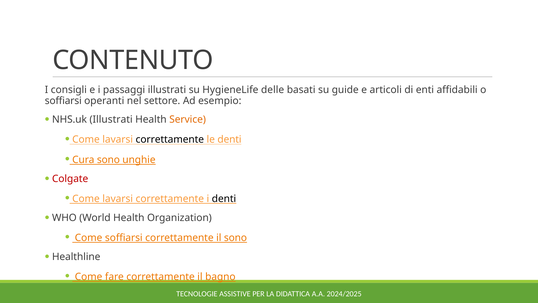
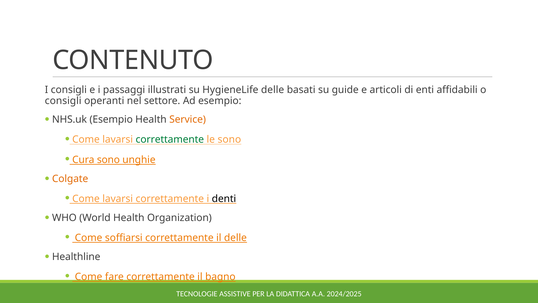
soffiarsi at (63, 101): soffiarsi -> consigli
NHS.uk Illustrati: Illustrati -> Esempio
correttamente at (170, 139) colour: black -> green
le denti: denti -> sono
Colgate colour: red -> orange
il sono: sono -> delle
